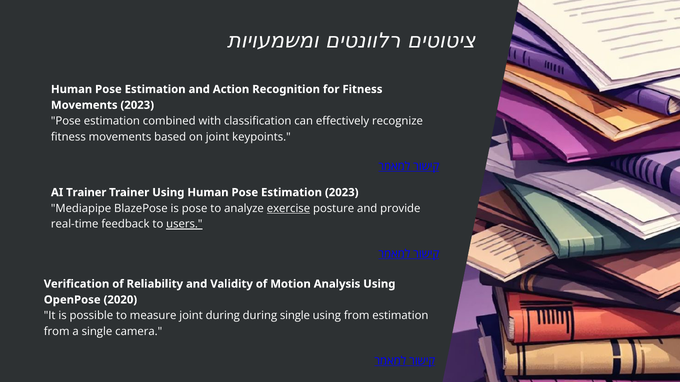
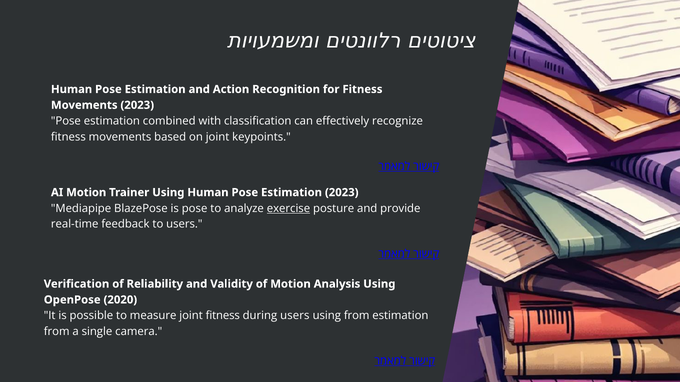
AI Trainer: Trainer -> Motion
users at (184, 224) underline: present -> none
joint during: during -> fitness
during single: single -> users
